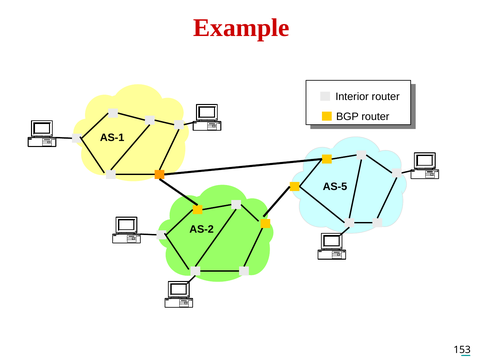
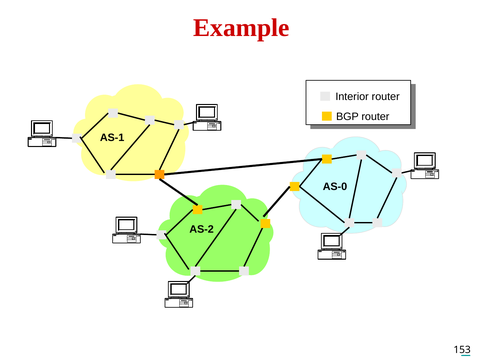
AS-5: AS-5 -> AS-0
